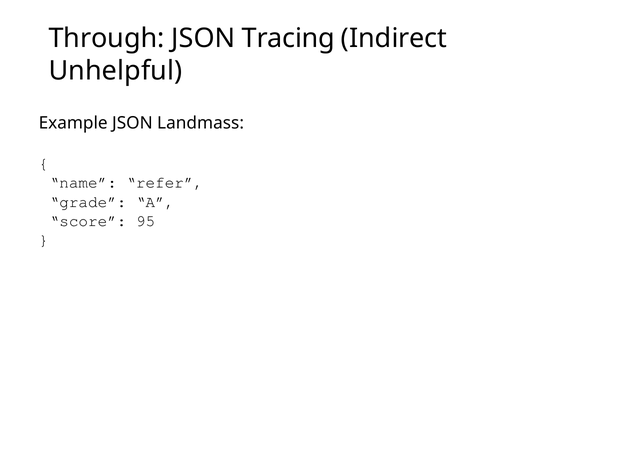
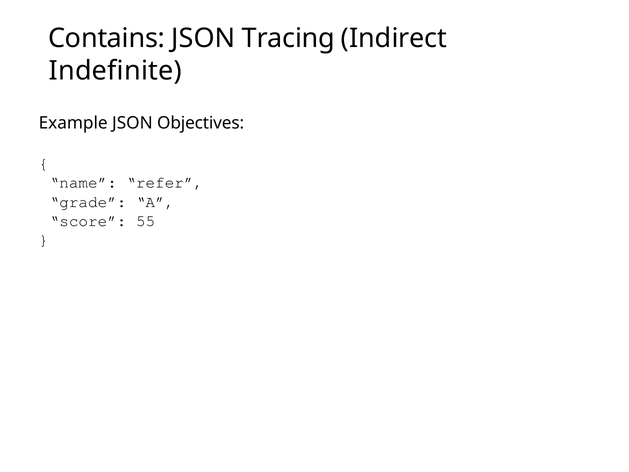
Through: Through -> Contains
Unhelpful: Unhelpful -> Indefinite
Landmass: Landmass -> Objectives
95: 95 -> 55
